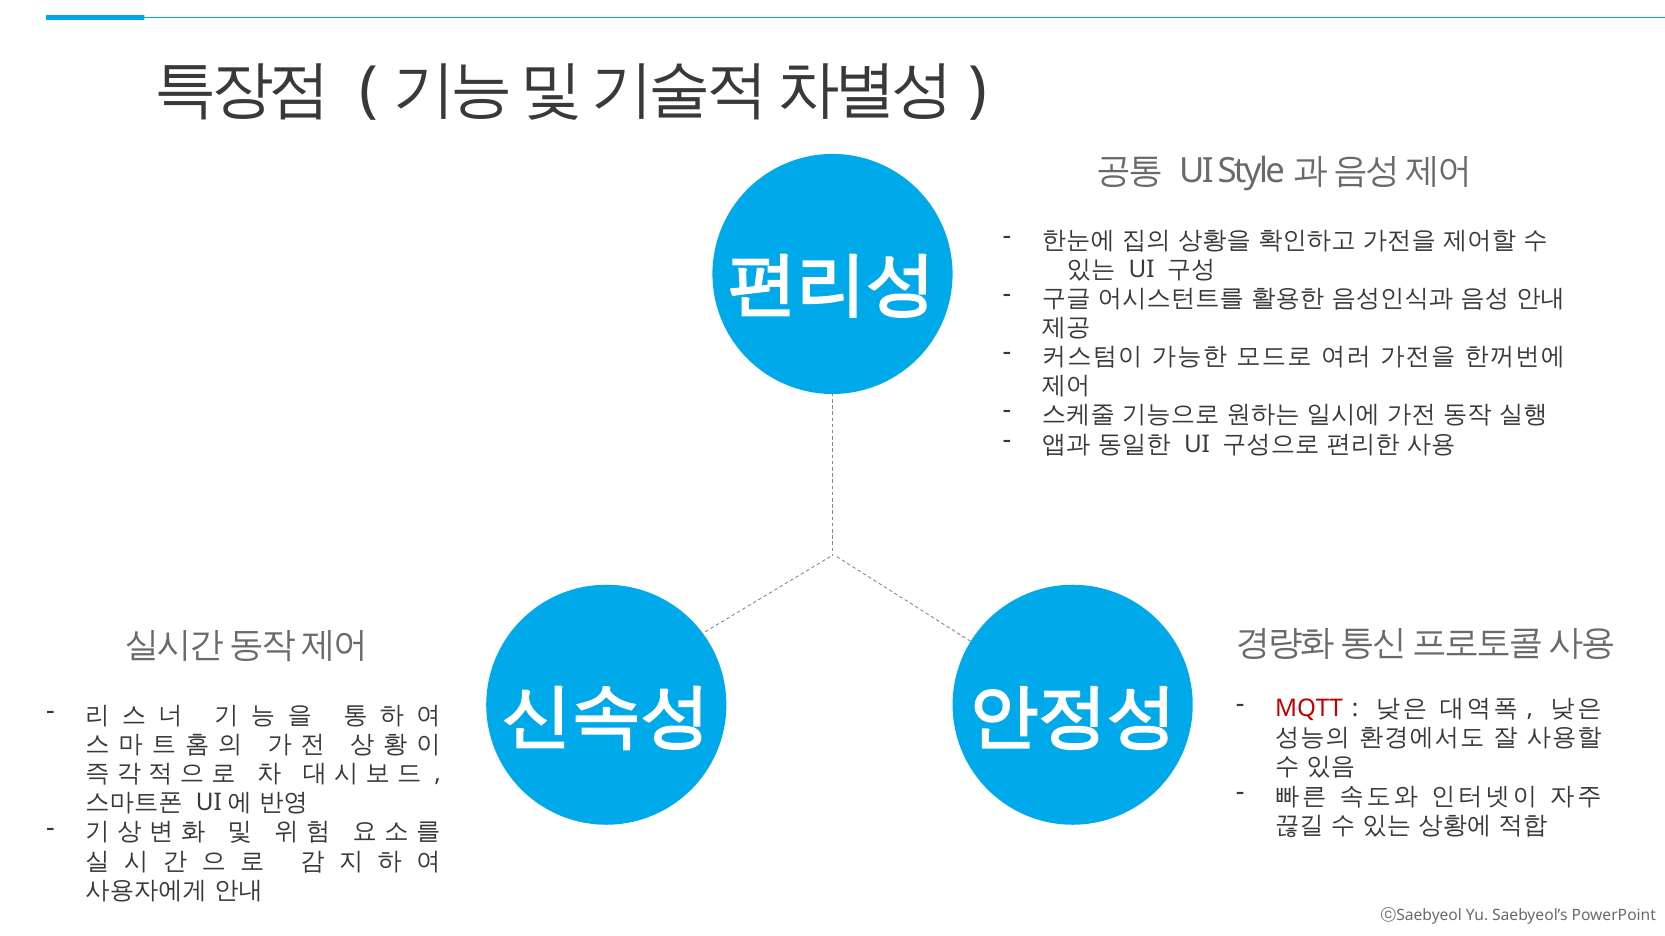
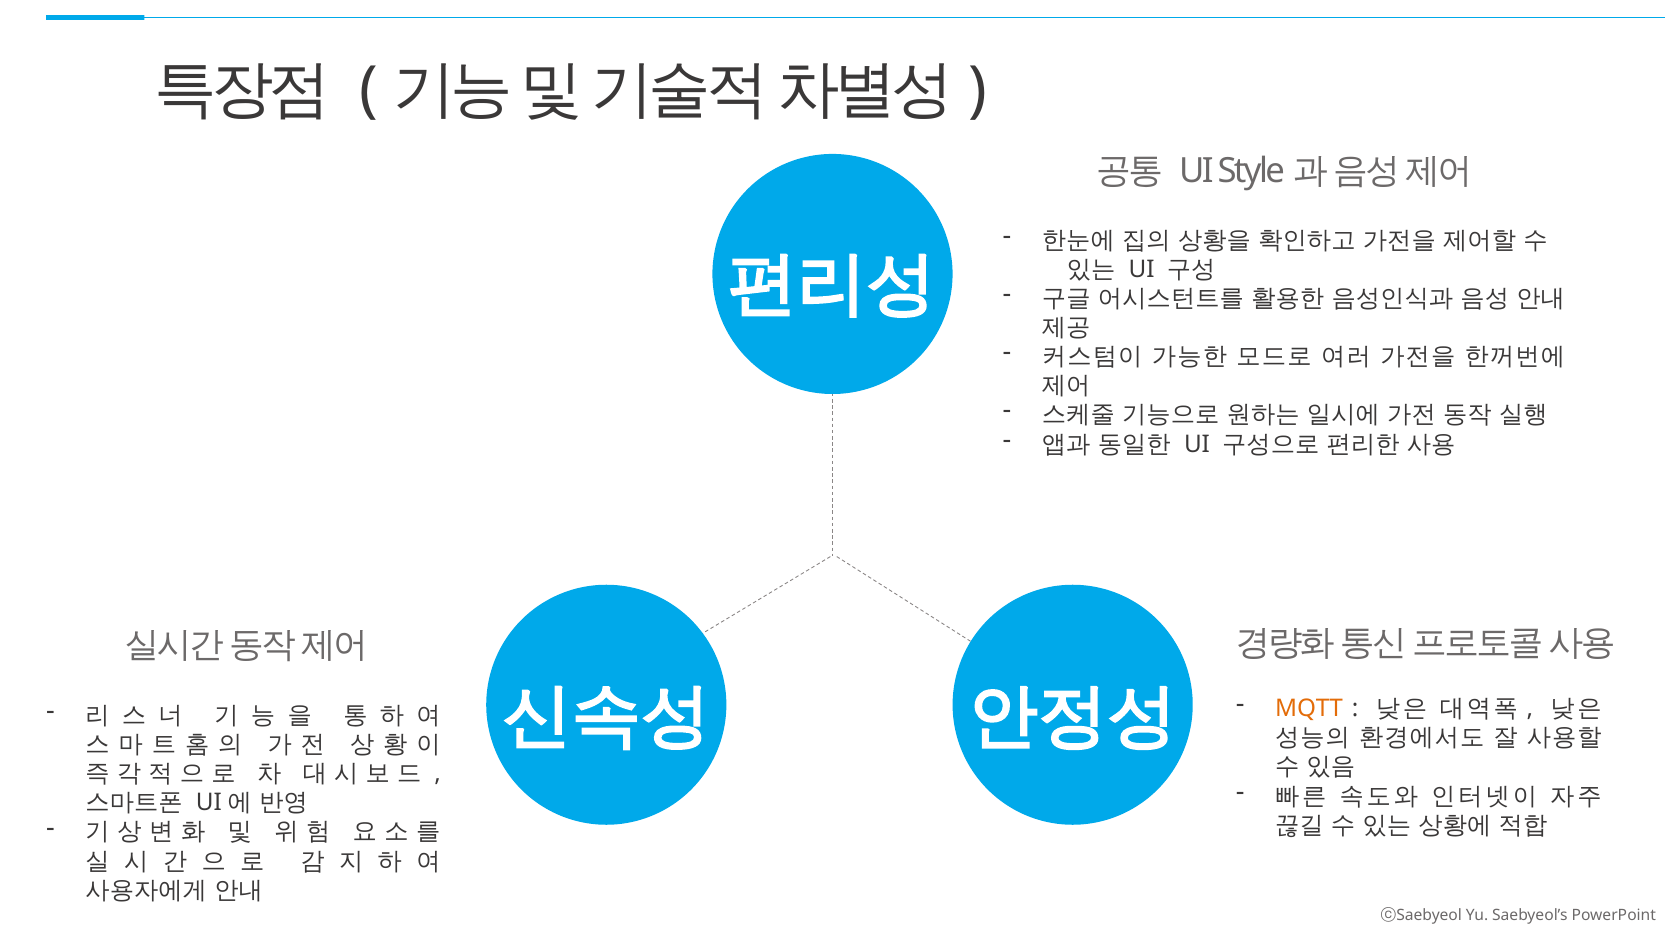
MQTT colour: red -> orange
